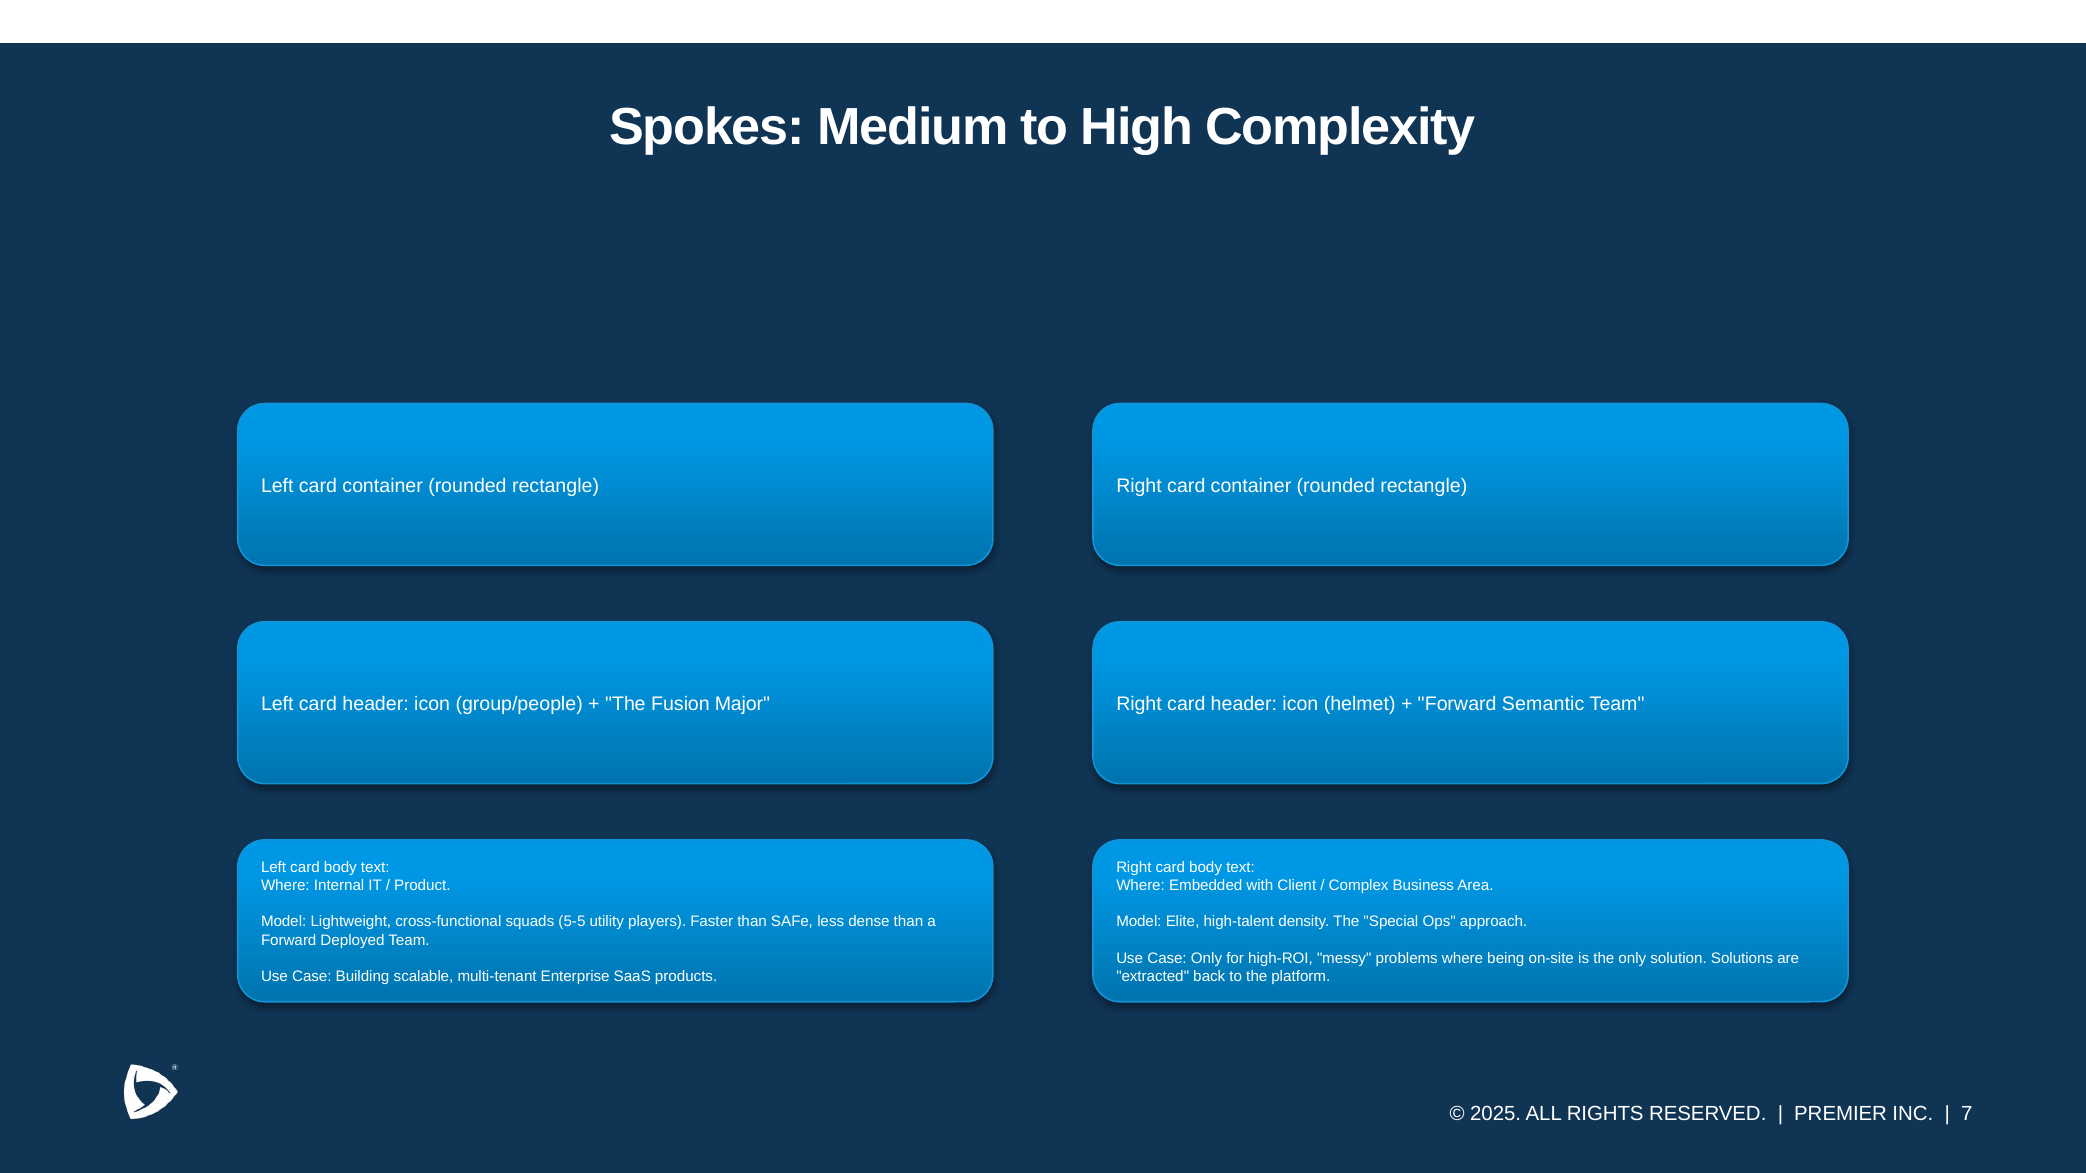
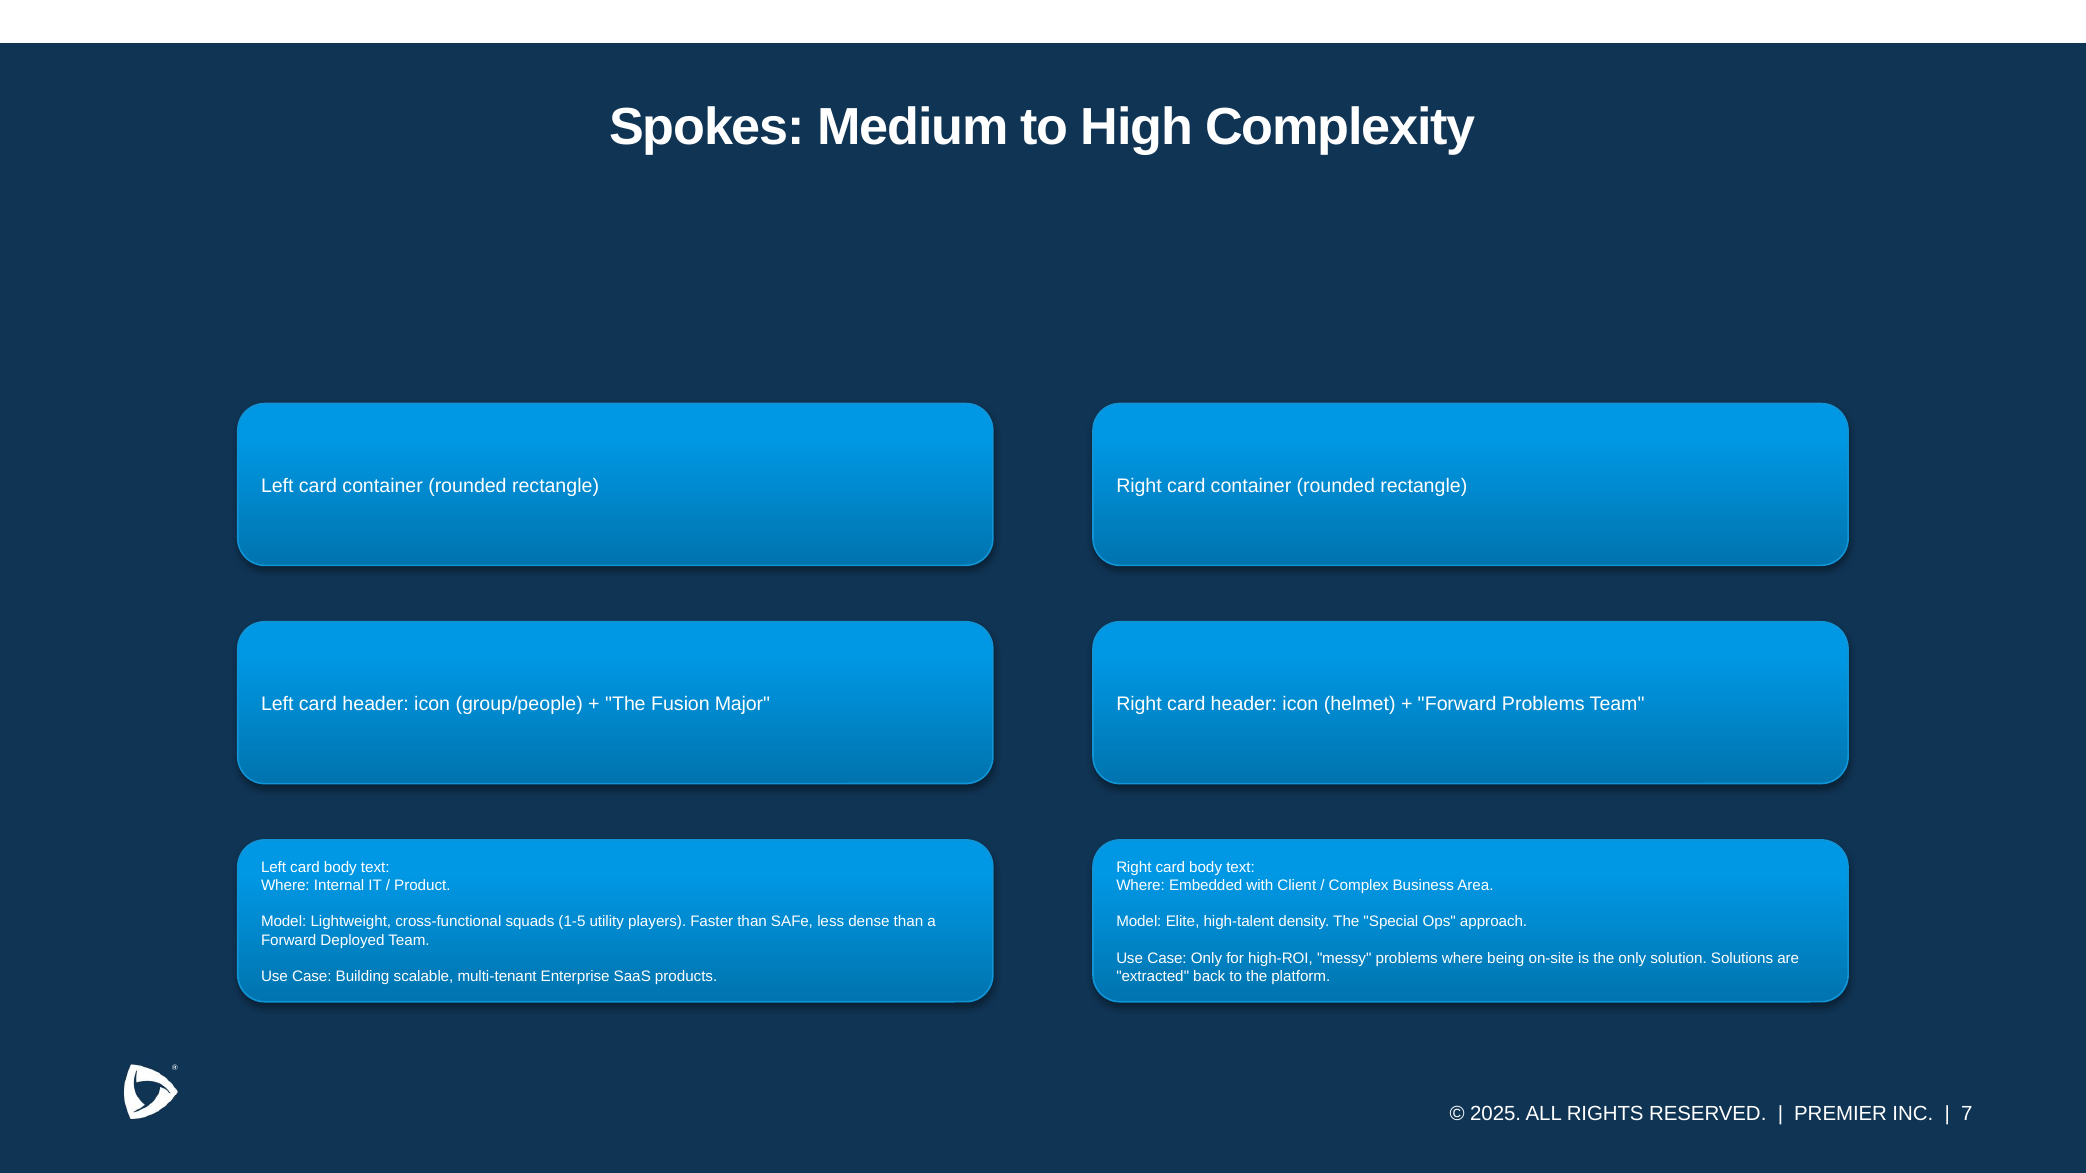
Forward Semantic: Semantic -> Problems
5-5: 5-5 -> 1-5
